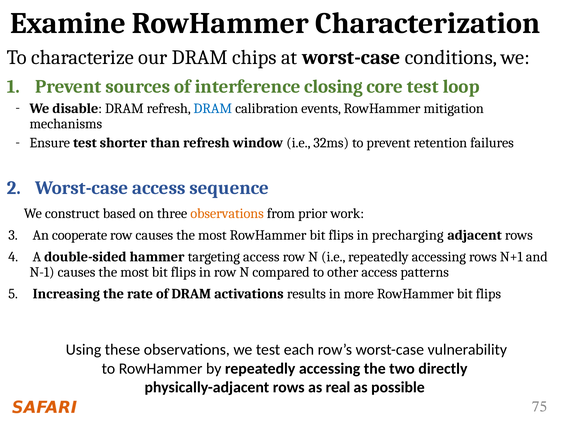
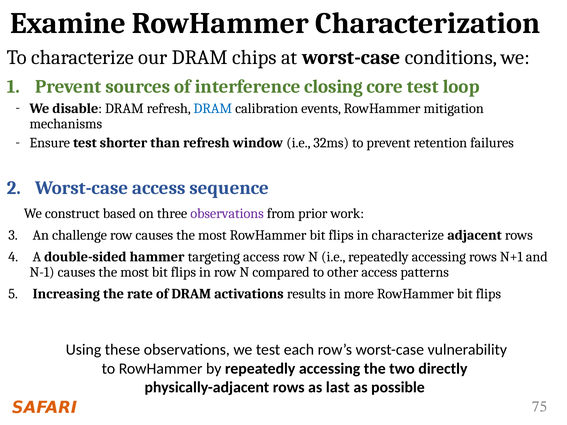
observations at (227, 214) colour: orange -> purple
cooperate: cooperate -> challenge
in precharging: precharging -> characterize
real: real -> last
